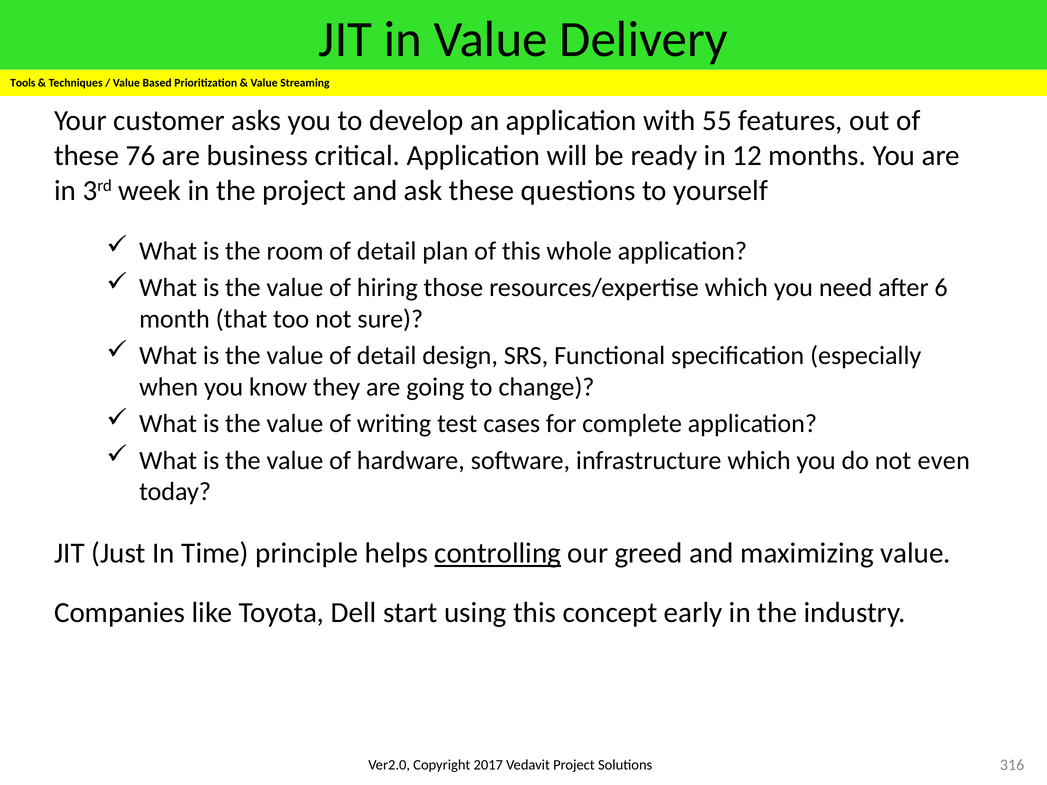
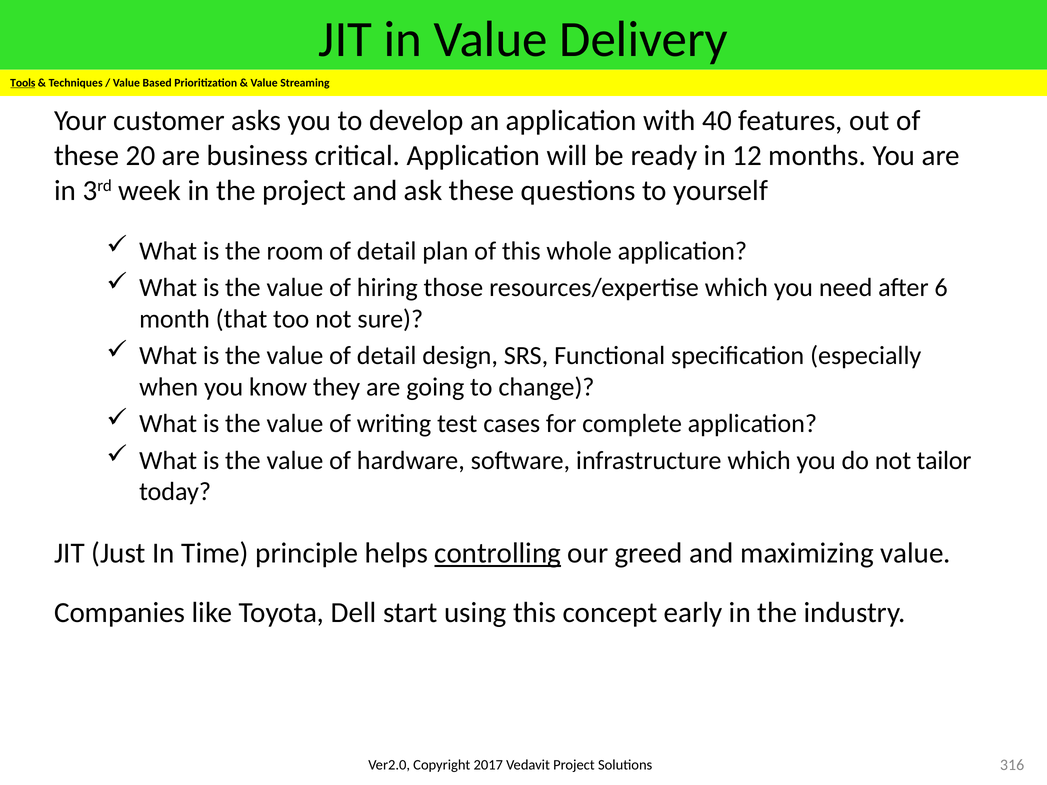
Tools underline: none -> present
55: 55 -> 40
76: 76 -> 20
even: even -> tailor
